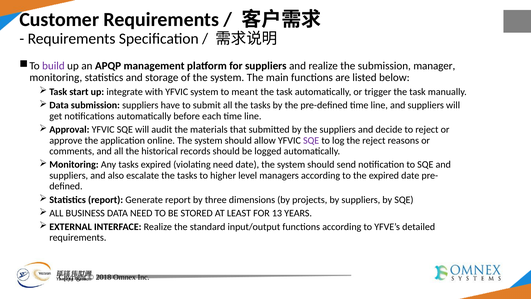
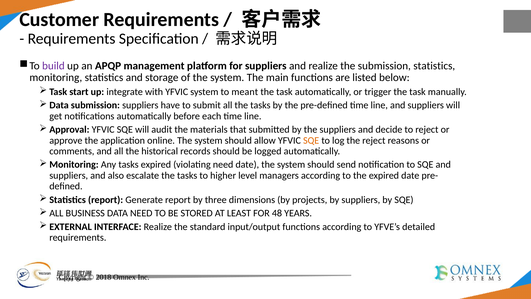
submission manager: manager -> statistics
SQE at (311, 140) colour: purple -> orange
13: 13 -> 48
